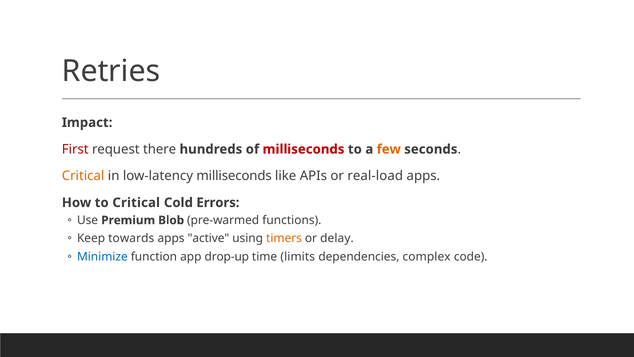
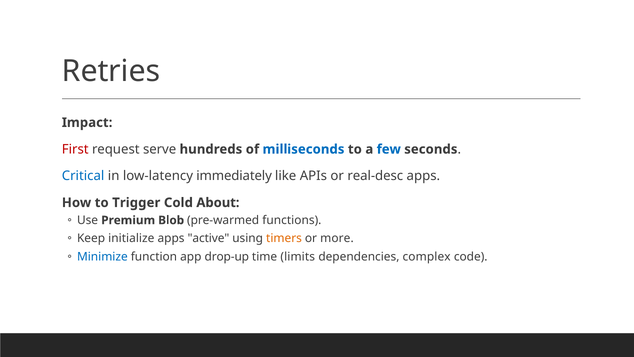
there: there -> serve
milliseconds at (303, 149) colour: red -> blue
few colour: orange -> blue
Critical at (83, 176) colour: orange -> blue
low-latency milliseconds: milliseconds -> immediately
real-load: real-load -> real-desc
to Critical: Critical -> Trigger
Errors: Errors -> About
towards: towards -> initialize
delay: delay -> more
